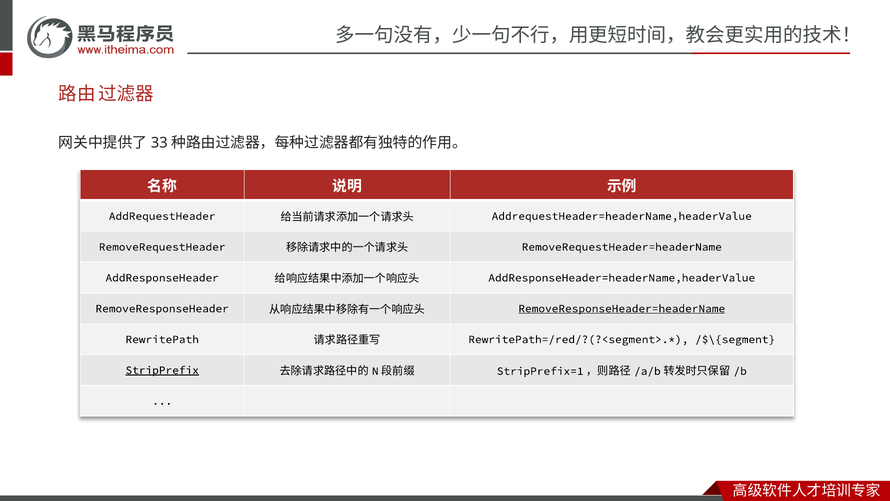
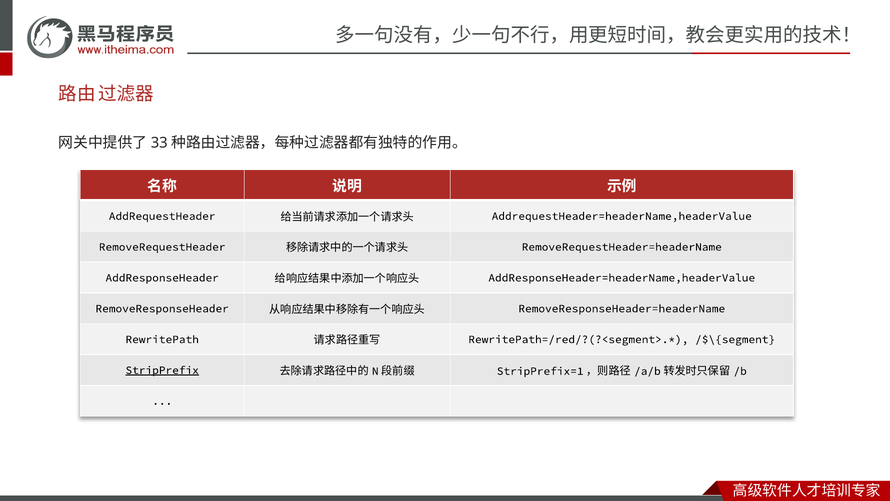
RemoveResponseHeader=headerName underline: present -> none
